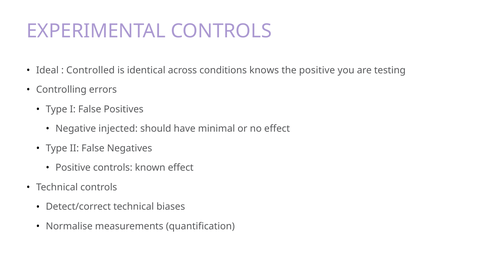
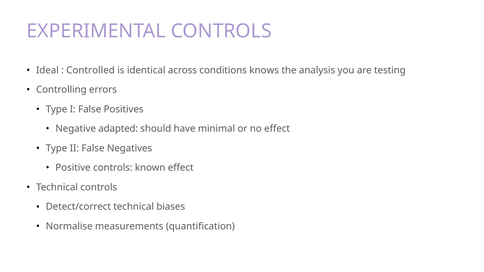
the positive: positive -> analysis
injected: injected -> adapted
